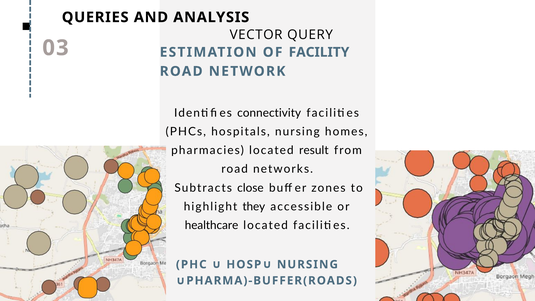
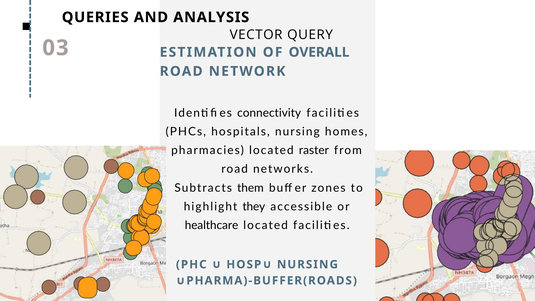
FACILITY: FACILITY -> OVERALL
result: result -> raster
close: close -> them
